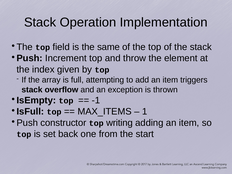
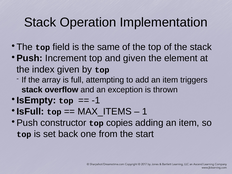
and throw: throw -> given
writing: writing -> copies
